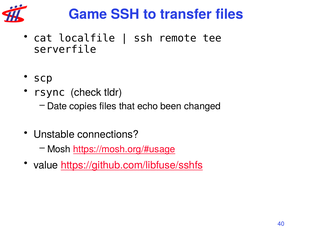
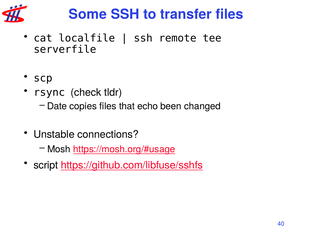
Game: Game -> Some
value: value -> script
